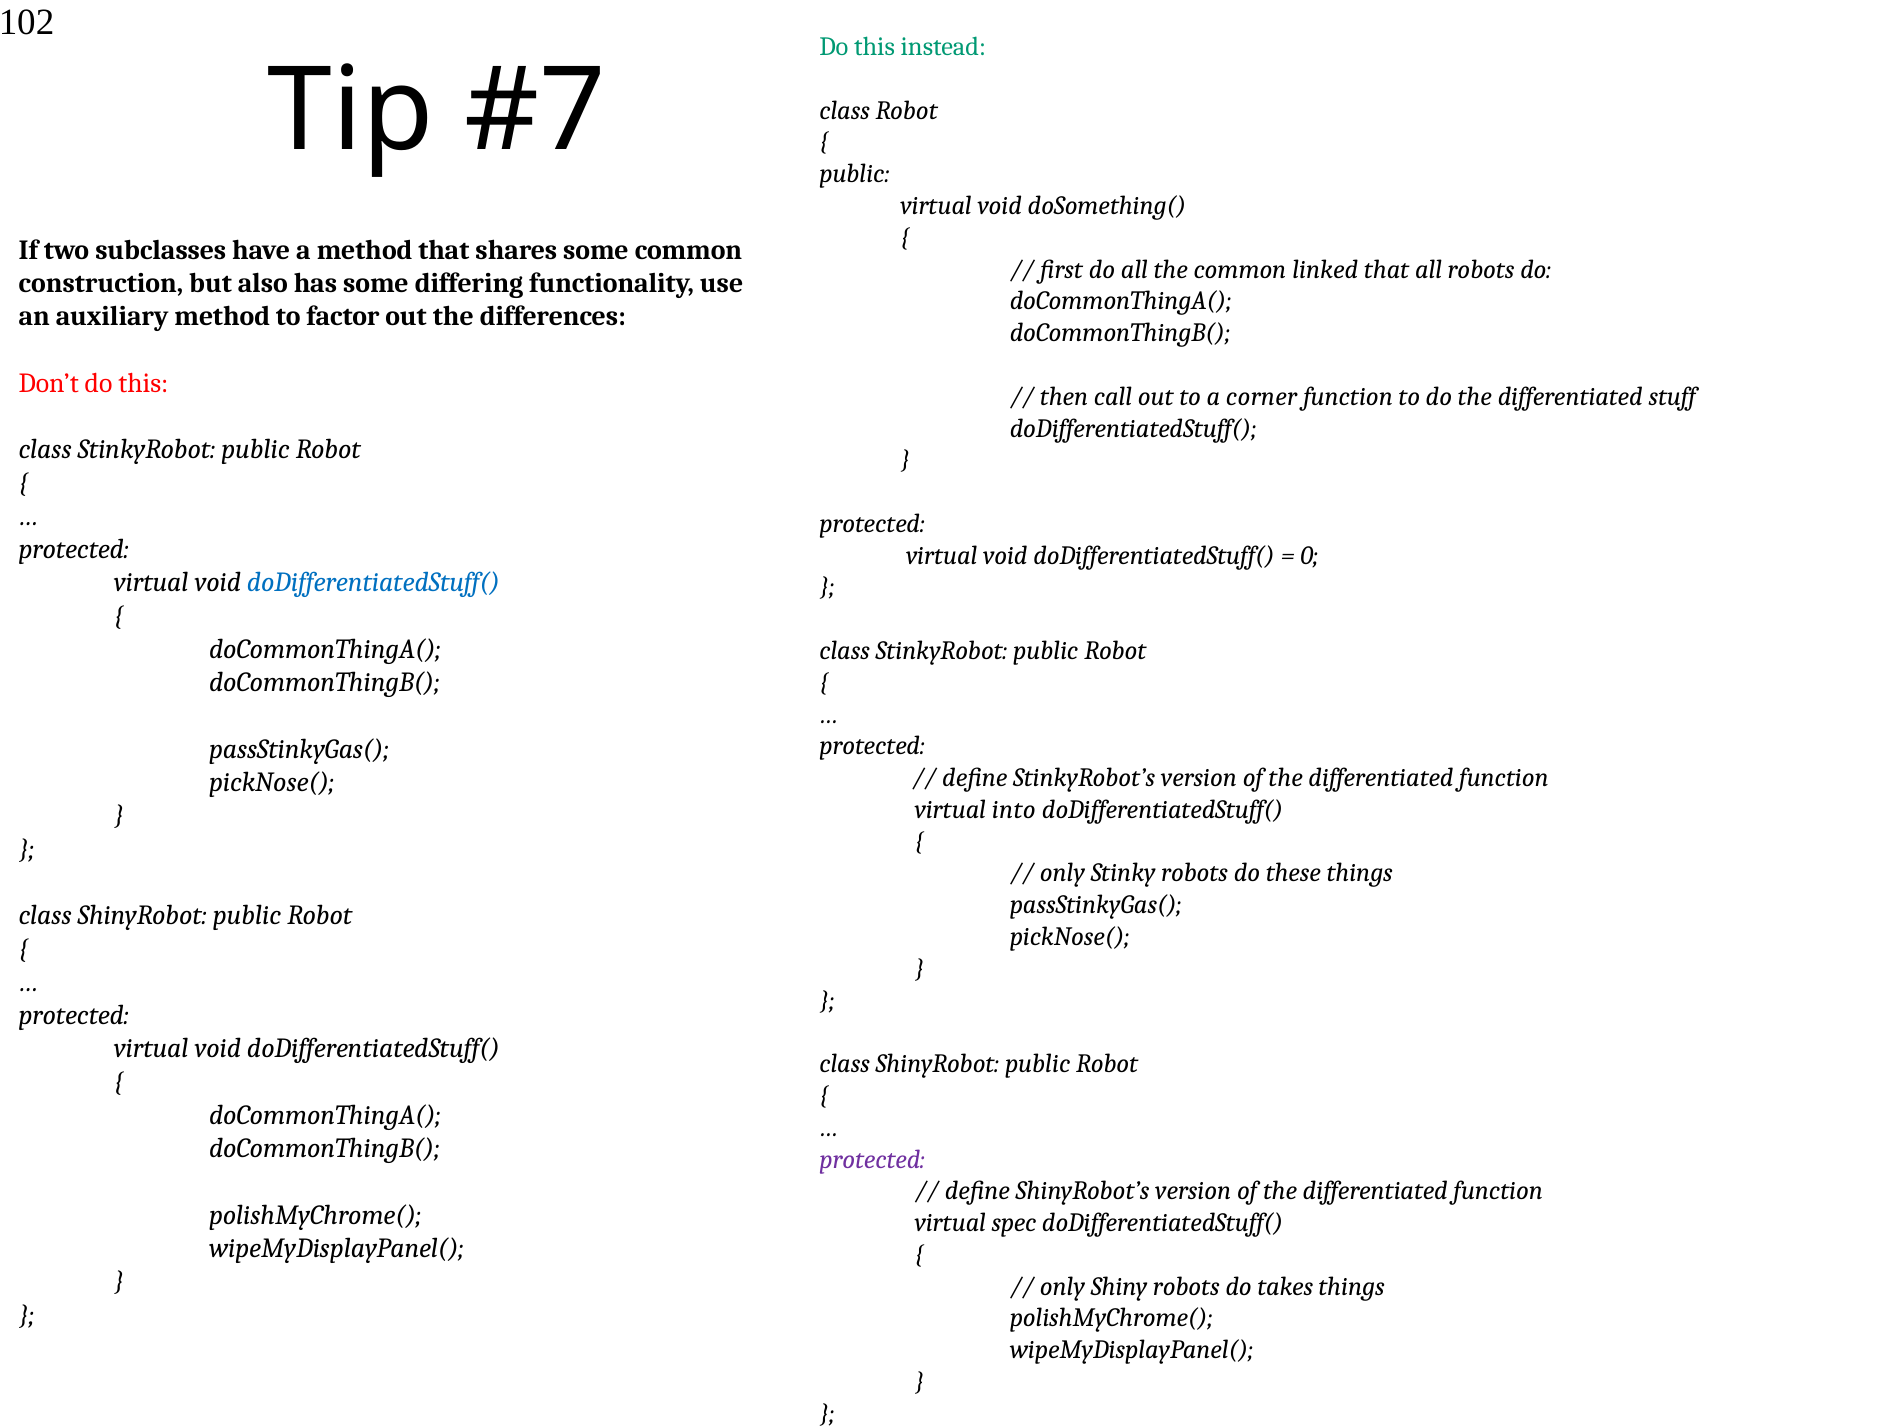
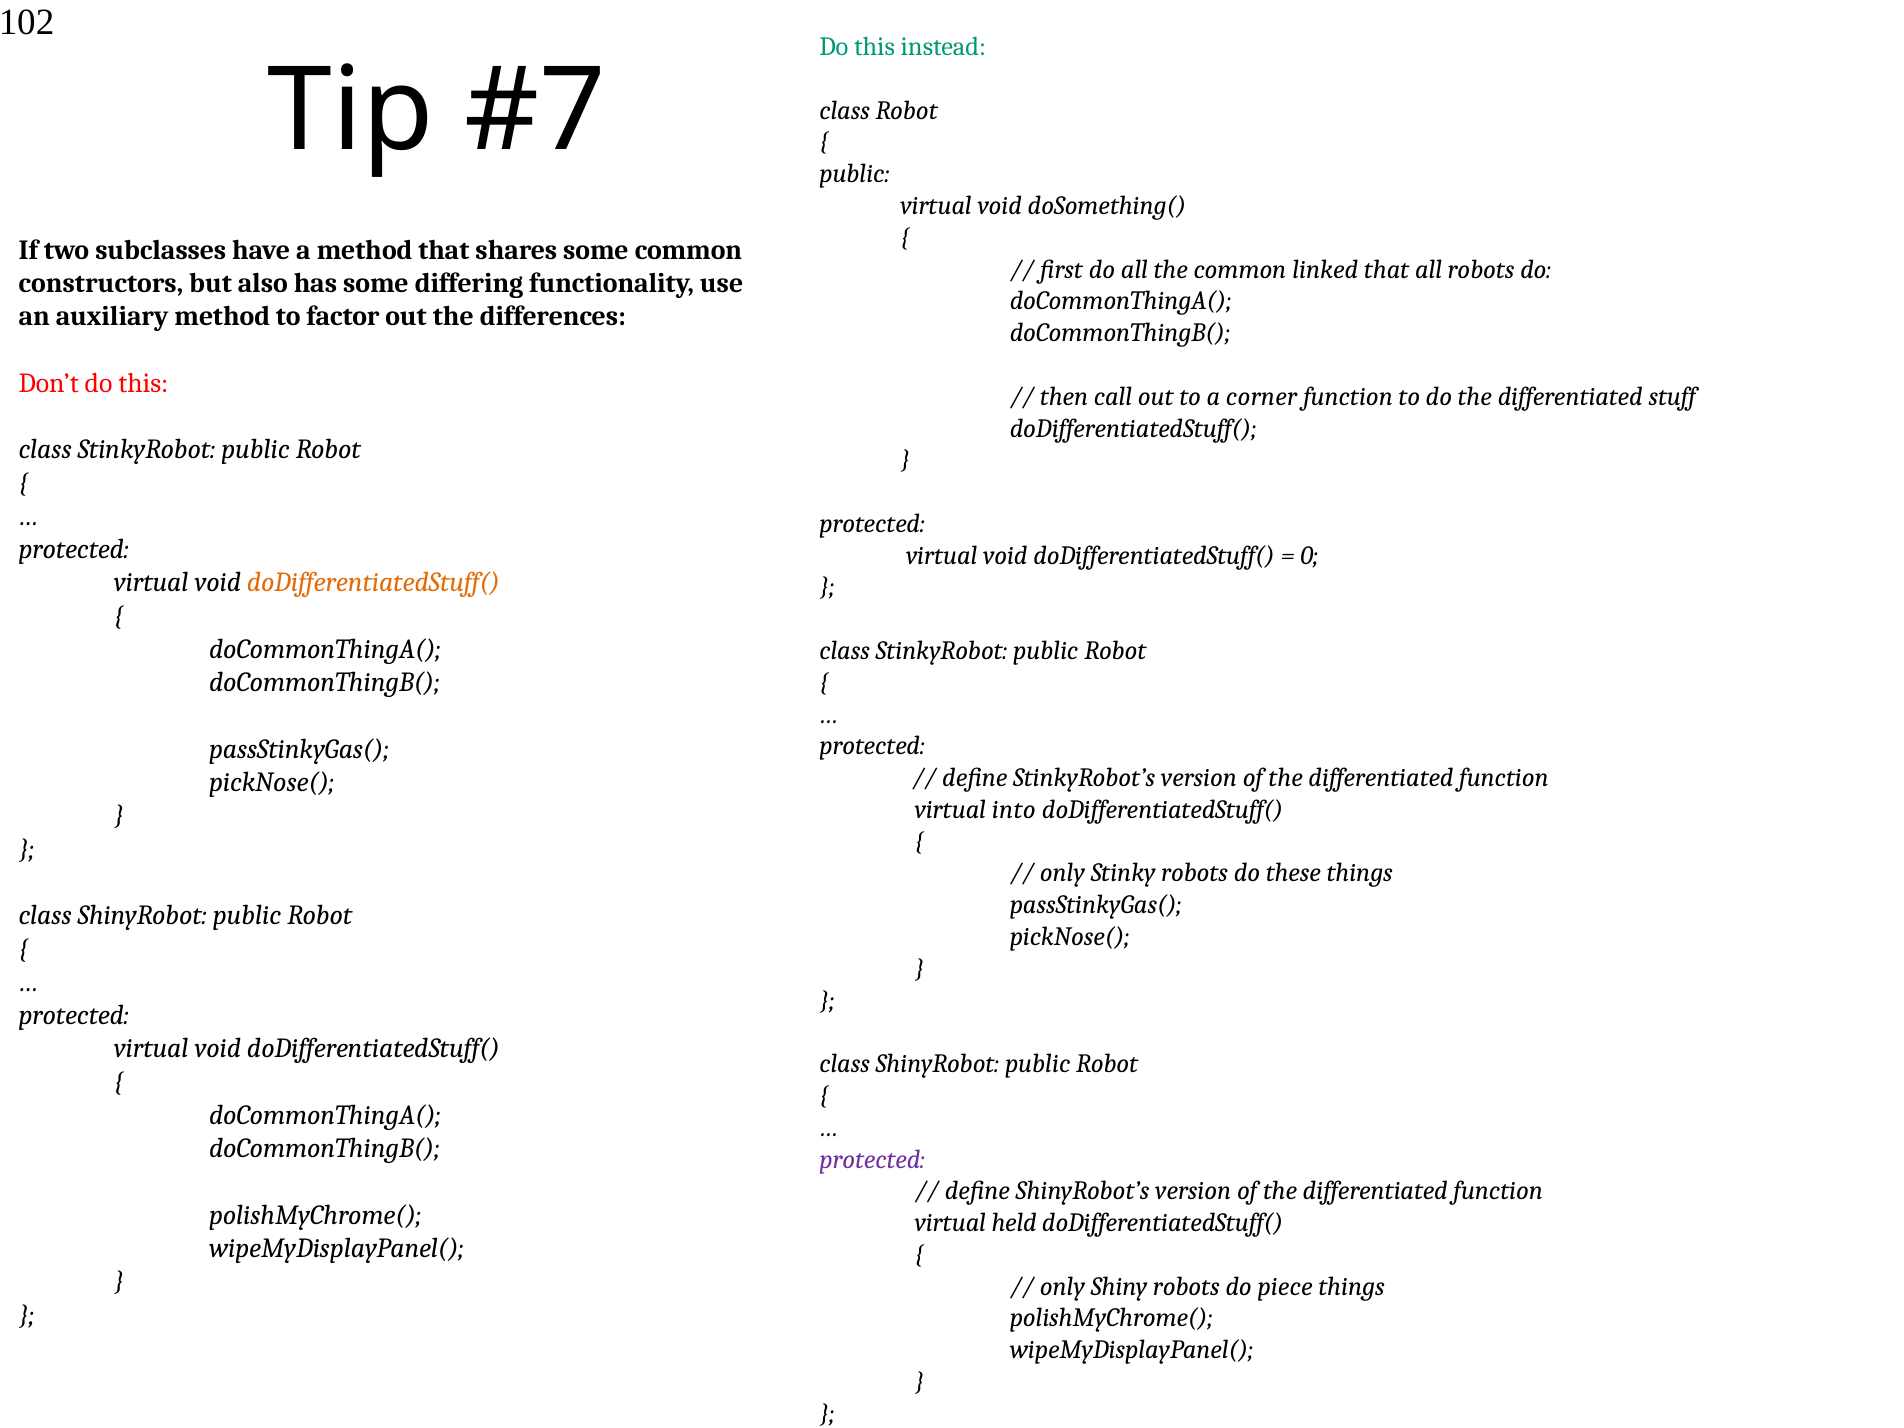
construction: construction -> constructors
doDifferentiatedStuff( at (374, 583) colour: blue -> orange
spec: spec -> held
takes: takes -> piece
